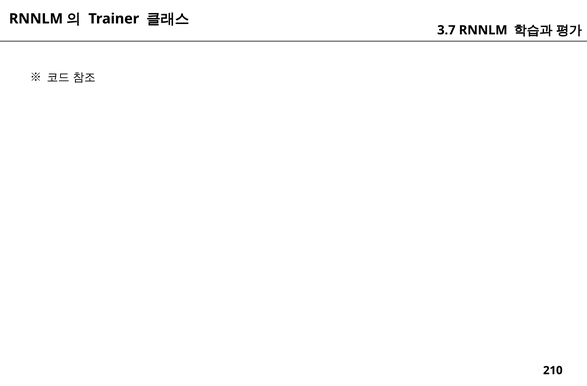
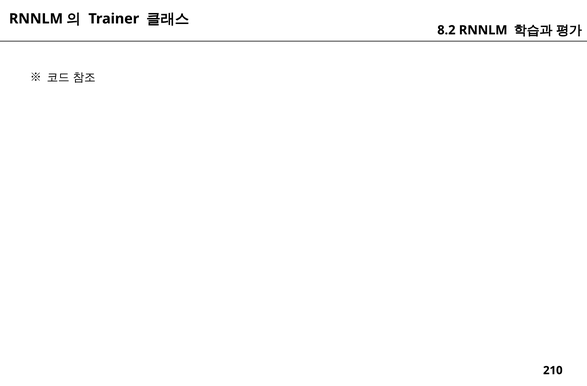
3.7: 3.7 -> 8.2
